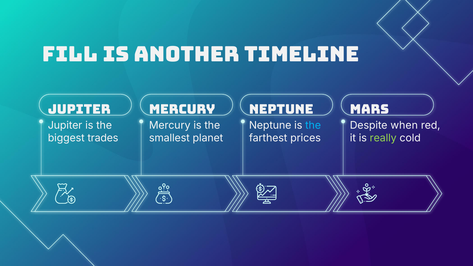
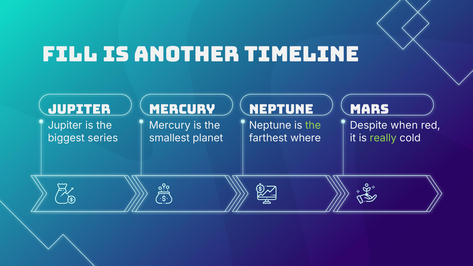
the at (313, 125) colour: light blue -> light green
trades: trades -> series
prices: prices -> where
